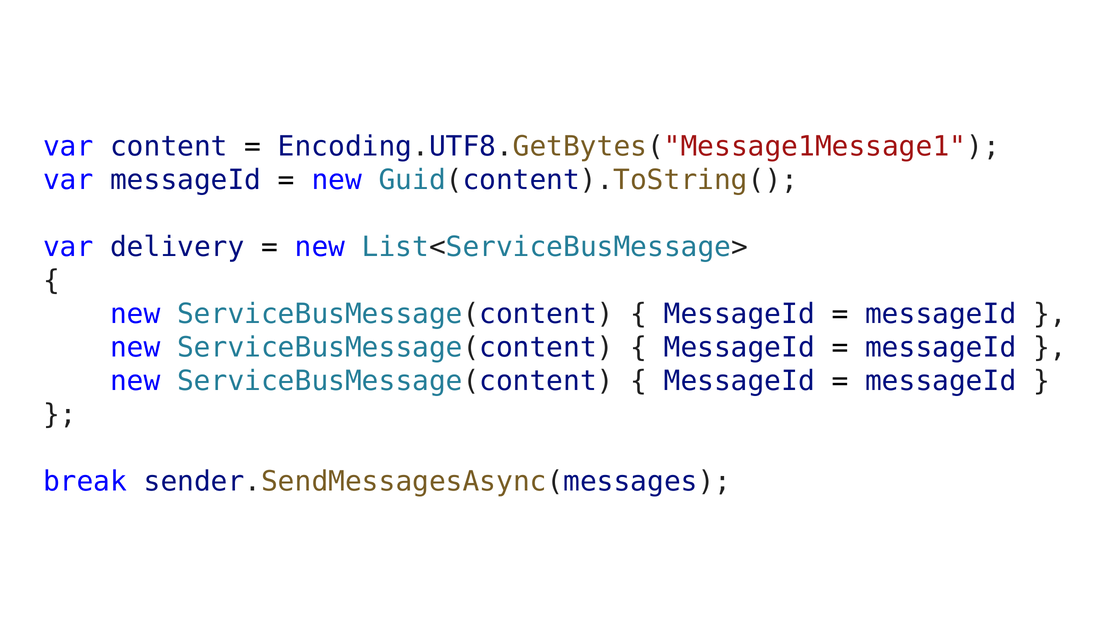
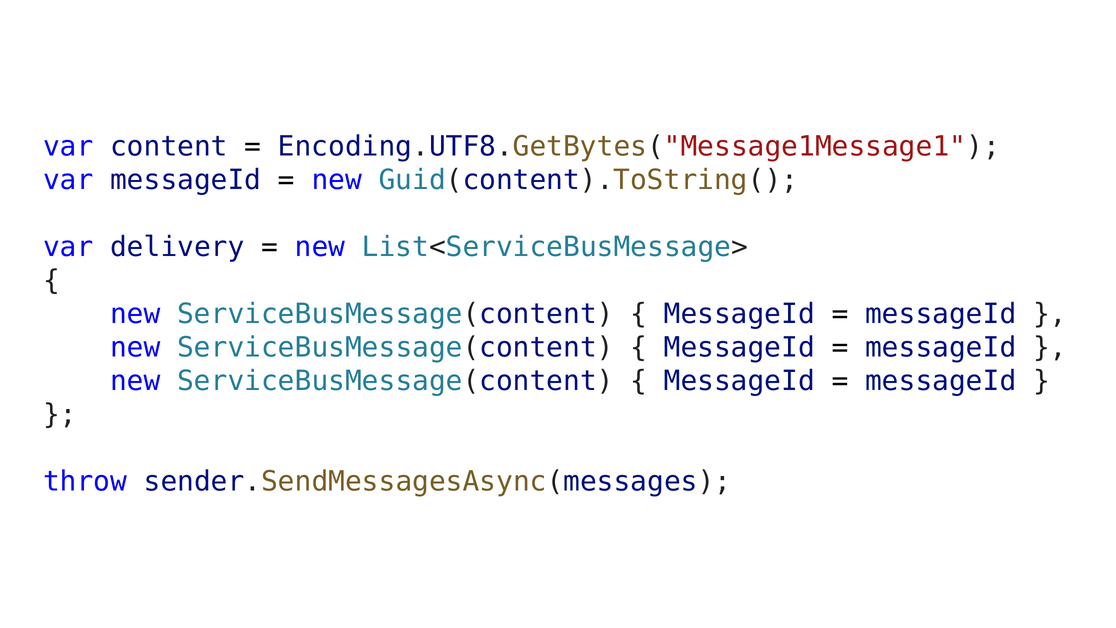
break: break -> throw
